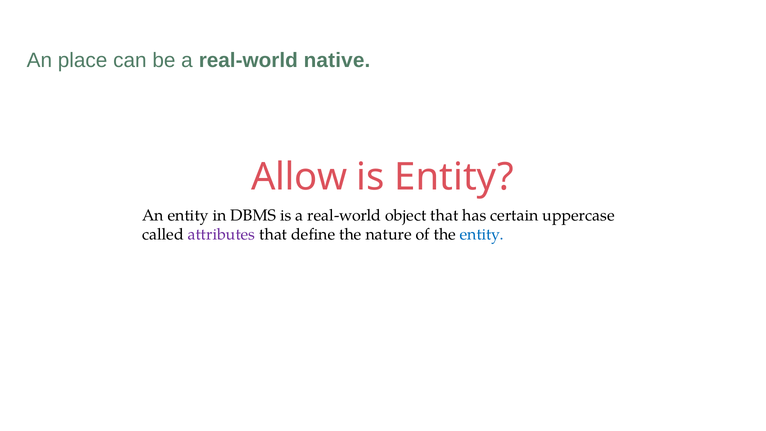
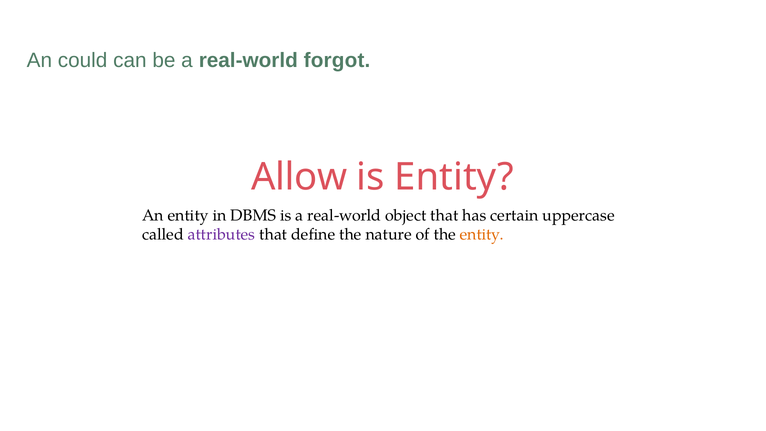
place: place -> could
native: native -> forgot
entity at (482, 235) colour: blue -> orange
